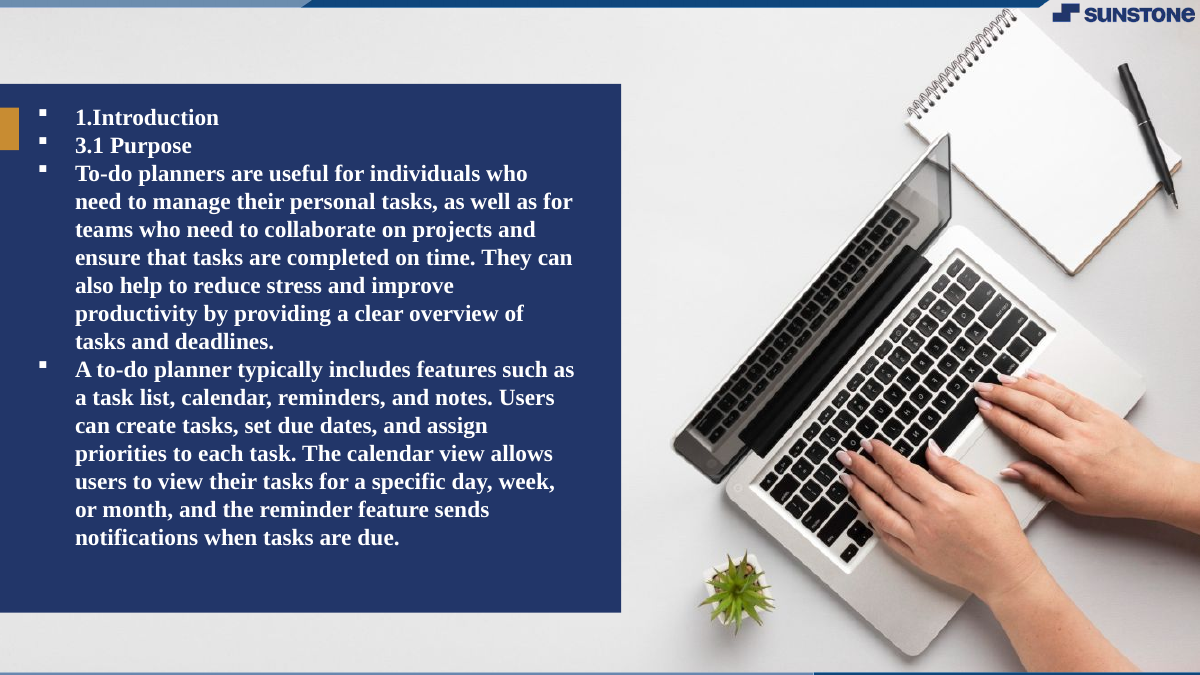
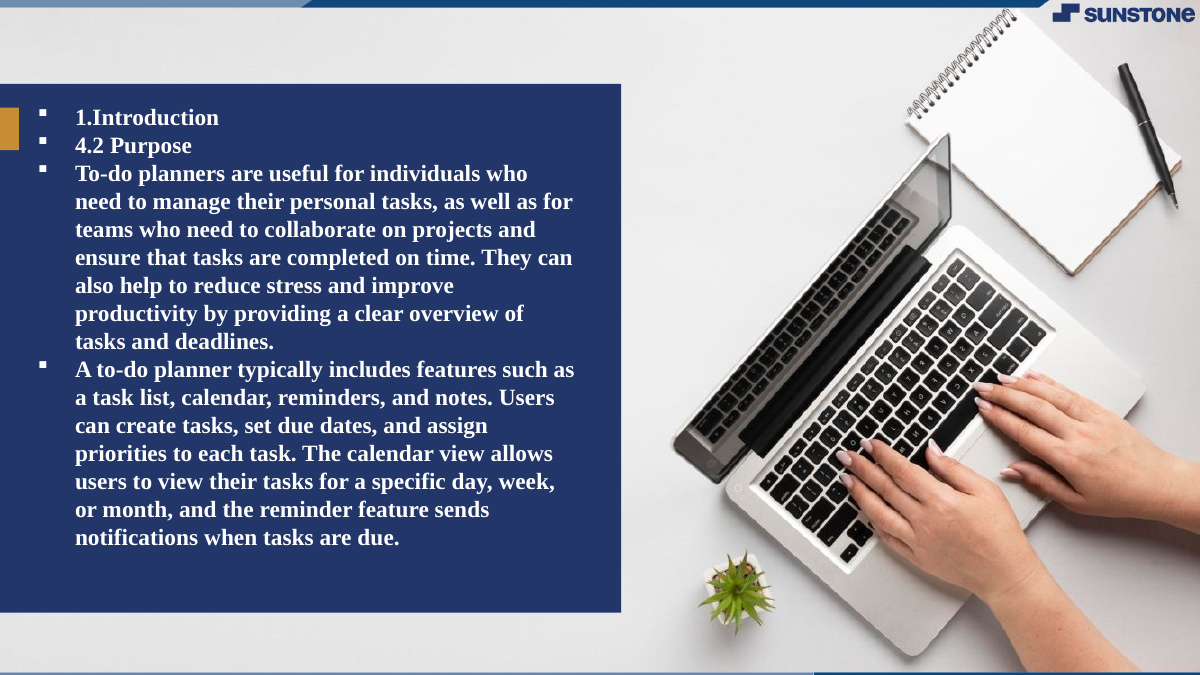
3.1: 3.1 -> 4.2
